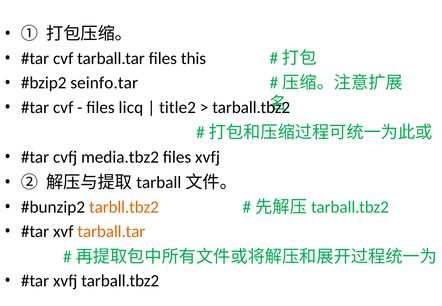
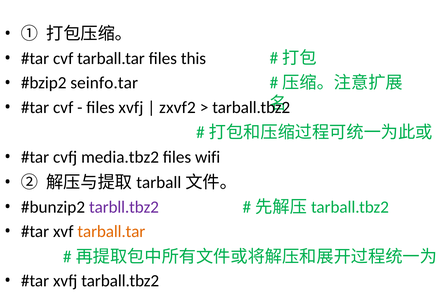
files licq: licq -> xvfj
title2: title2 -> zxvf2
files xvfj: xvfj -> wifi
tarbll.tbz2 colour: orange -> purple
